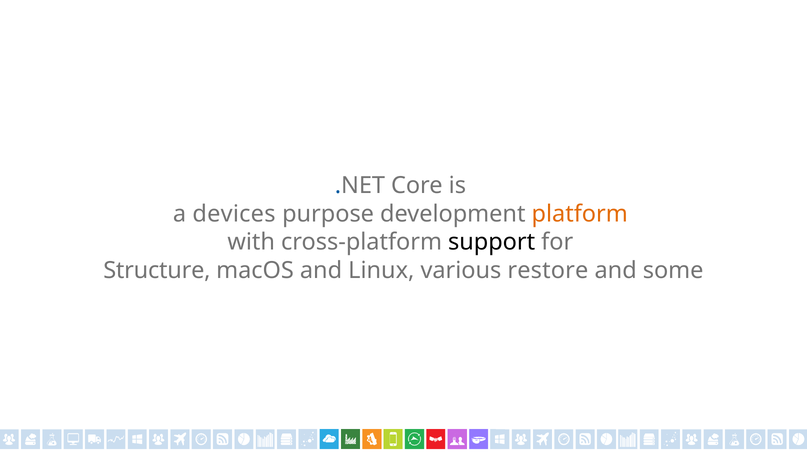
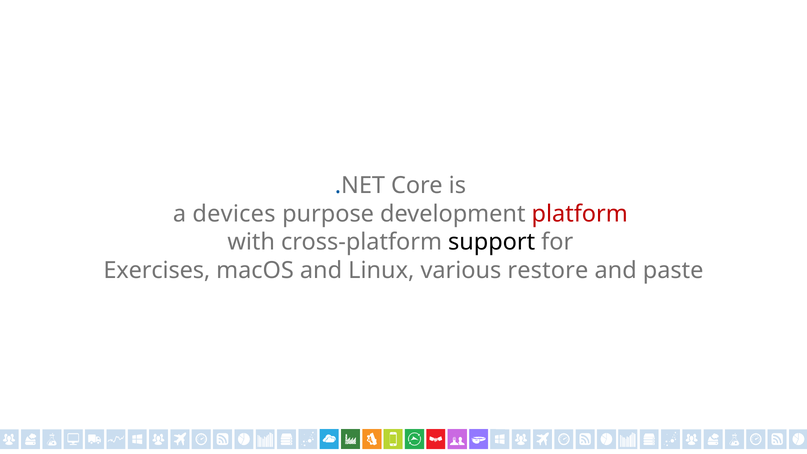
platform colour: orange -> red
Structure: Structure -> Exercises
some: some -> paste
